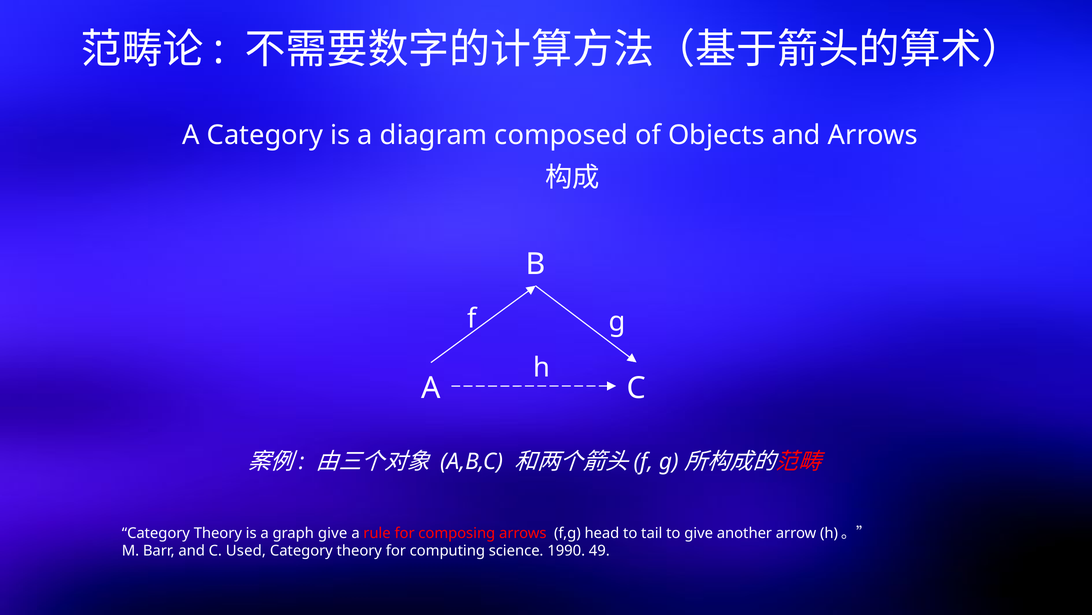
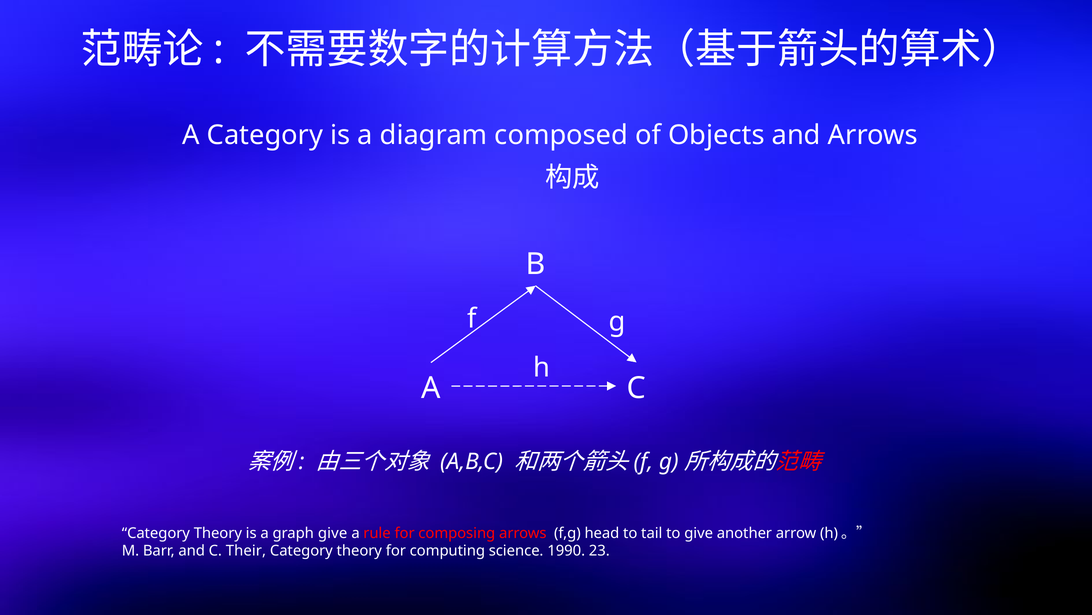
Used: Used -> Their
49: 49 -> 23
